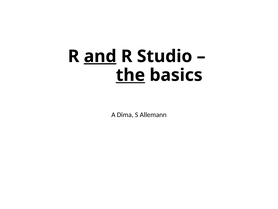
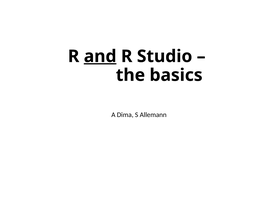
the underline: present -> none
